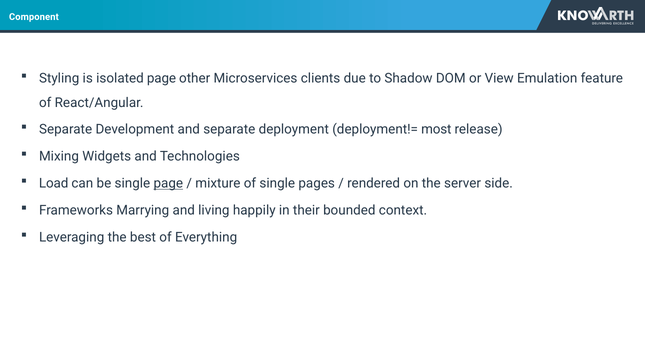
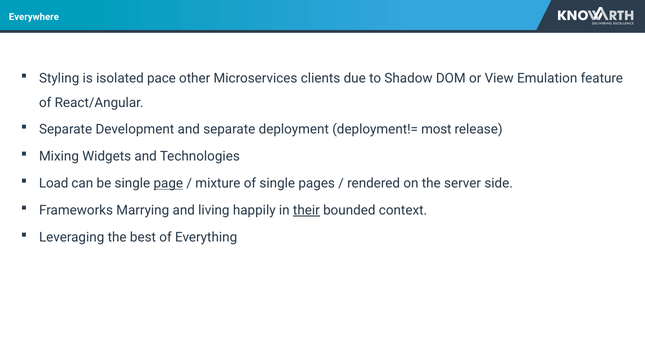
Component: Component -> Everywhere
isolated page: page -> pace
their underline: none -> present
